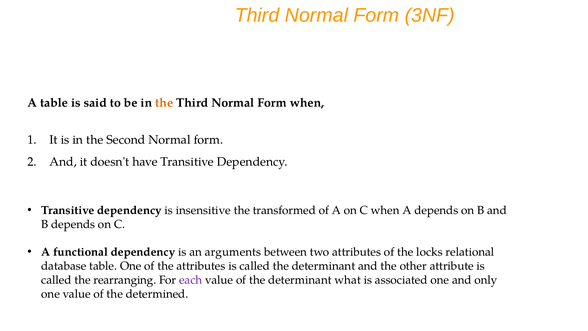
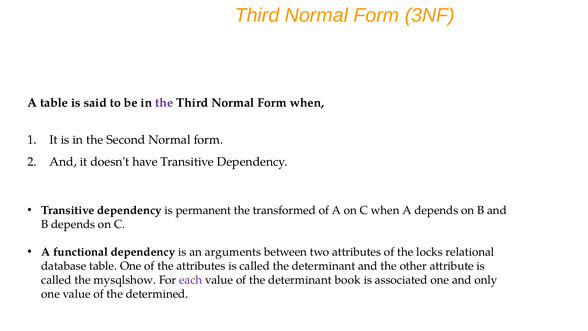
the at (164, 103) colour: orange -> purple
insensitive: insensitive -> permanent
rearranging: rearranging -> mysqlshow
what: what -> book
